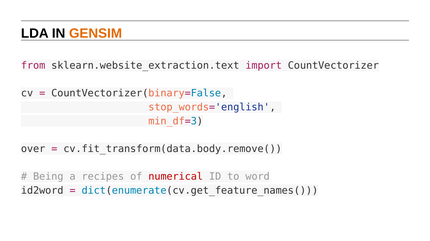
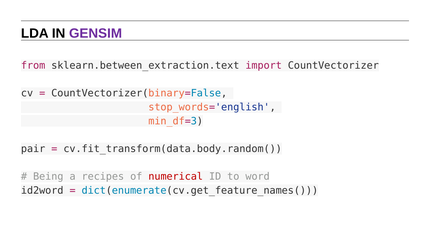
GENSIM colour: orange -> purple
sklearn.website_extraction.text: sklearn.website_extraction.text -> sklearn.between_extraction.text
over: over -> pair
cv.fit_transform(data.body.remove(: cv.fit_transform(data.body.remove( -> cv.fit_transform(data.body.random(
